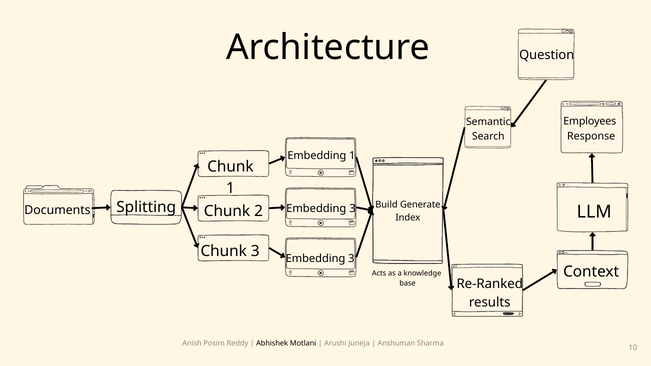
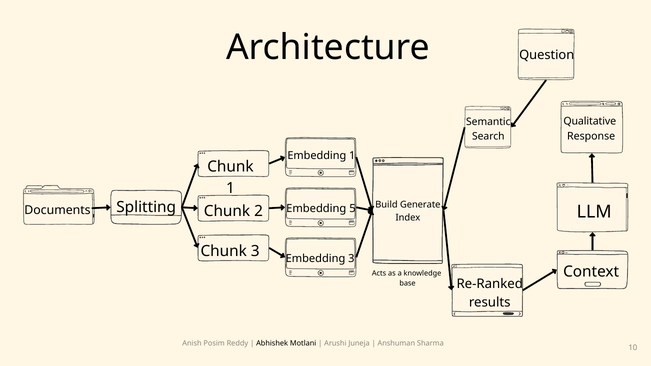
Employees: Employees -> Qualitative
3 at (352, 209): 3 -> 5
